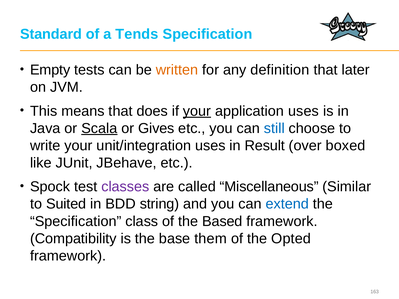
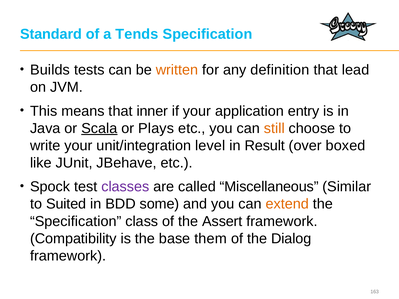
Empty: Empty -> Builds
later: later -> lead
does: does -> inner
your at (197, 111) underline: present -> none
application uses: uses -> entry
Gives: Gives -> Plays
still colour: blue -> orange
unit/integration uses: uses -> level
string: string -> some
extend colour: blue -> orange
Based: Based -> Assert
Opted: Opted -> Dialog
